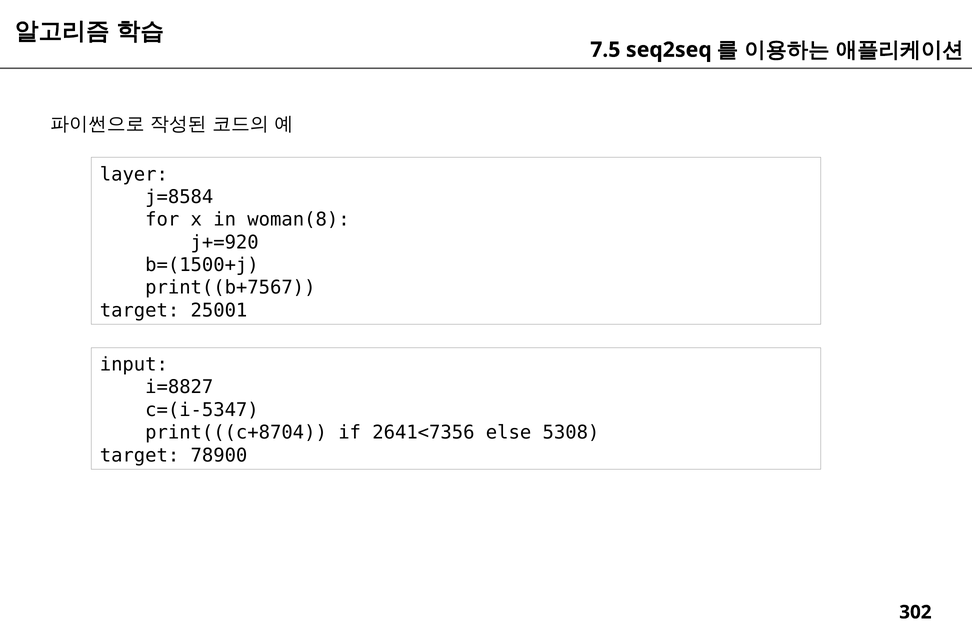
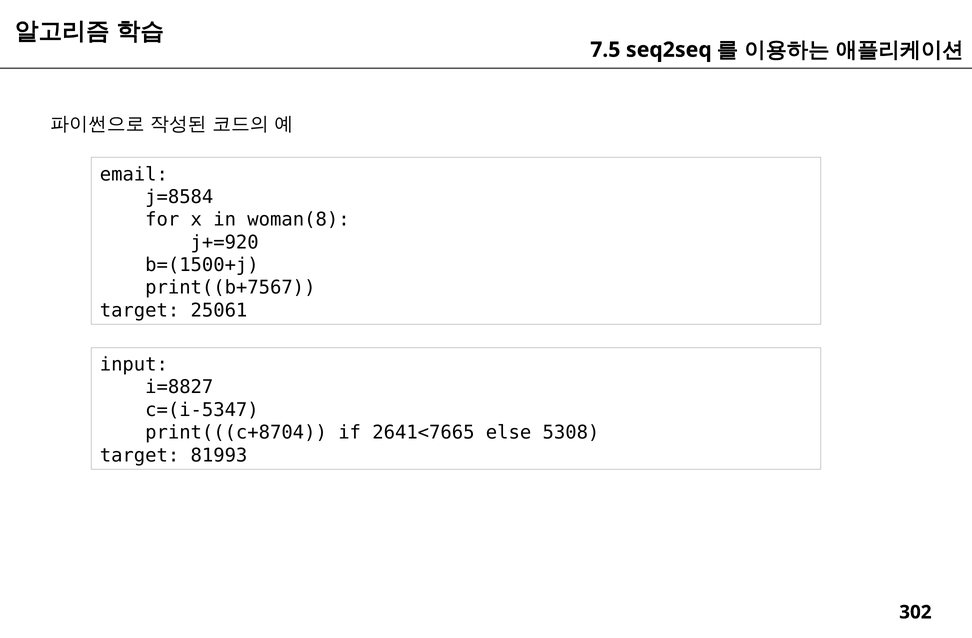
layer: layer -> email
25001: 25001 -> 25061
2641<7356: 2641<7356 -> 2641<7665
78900: 78900 -> 81993
